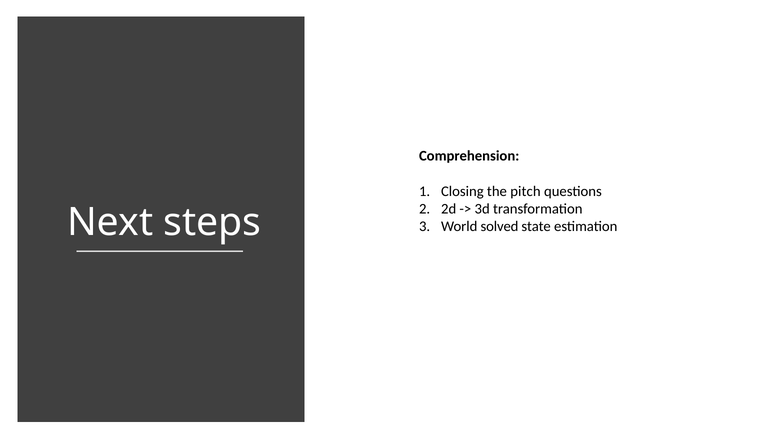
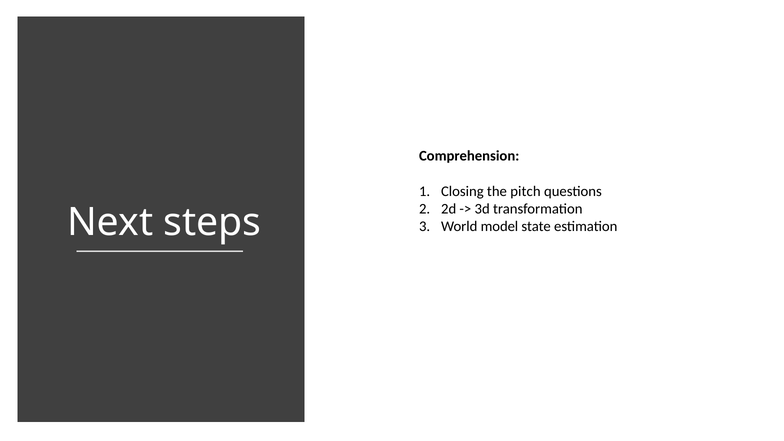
solved: solved -> model
